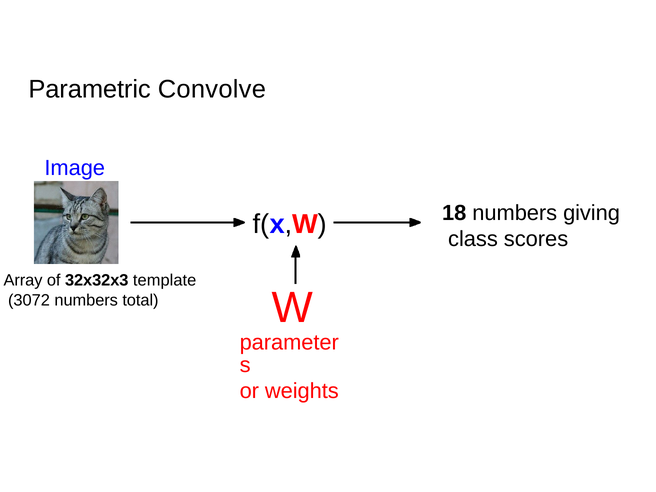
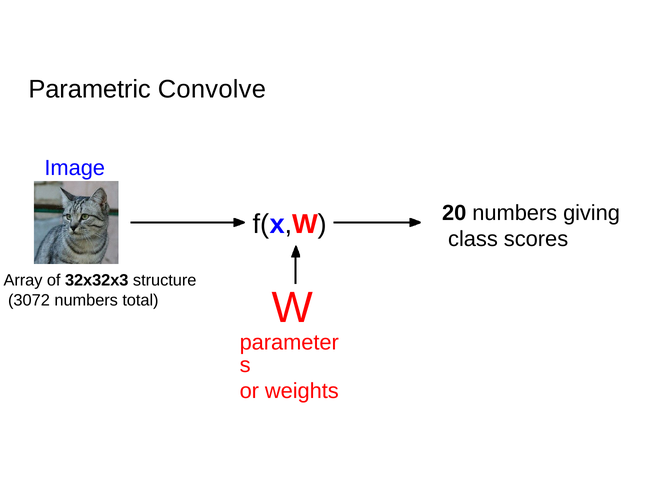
18: 18 -> 20
template: template -> structure
